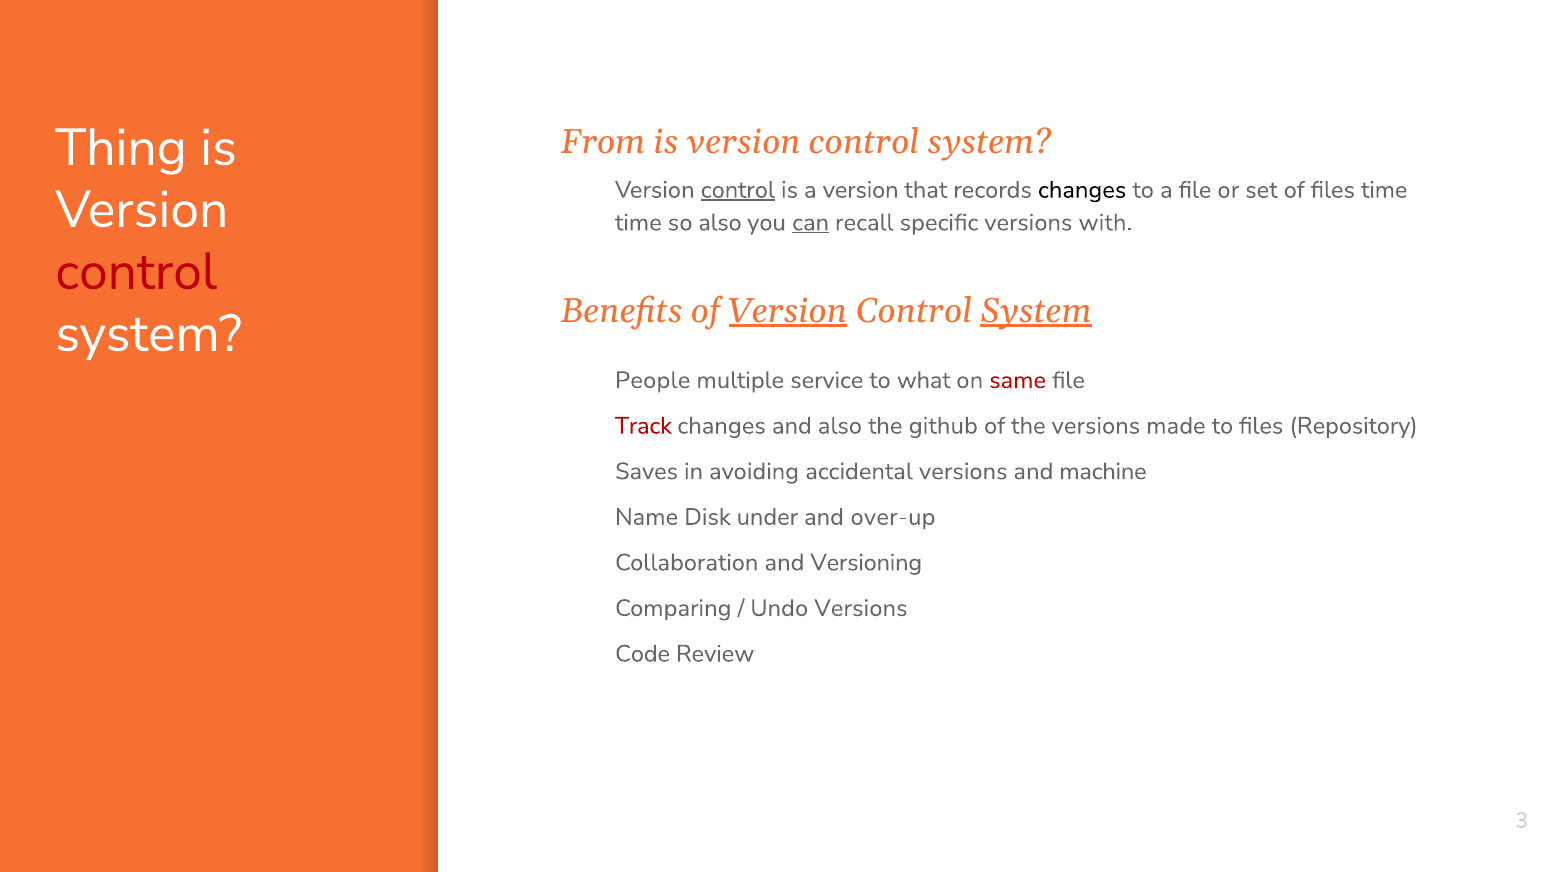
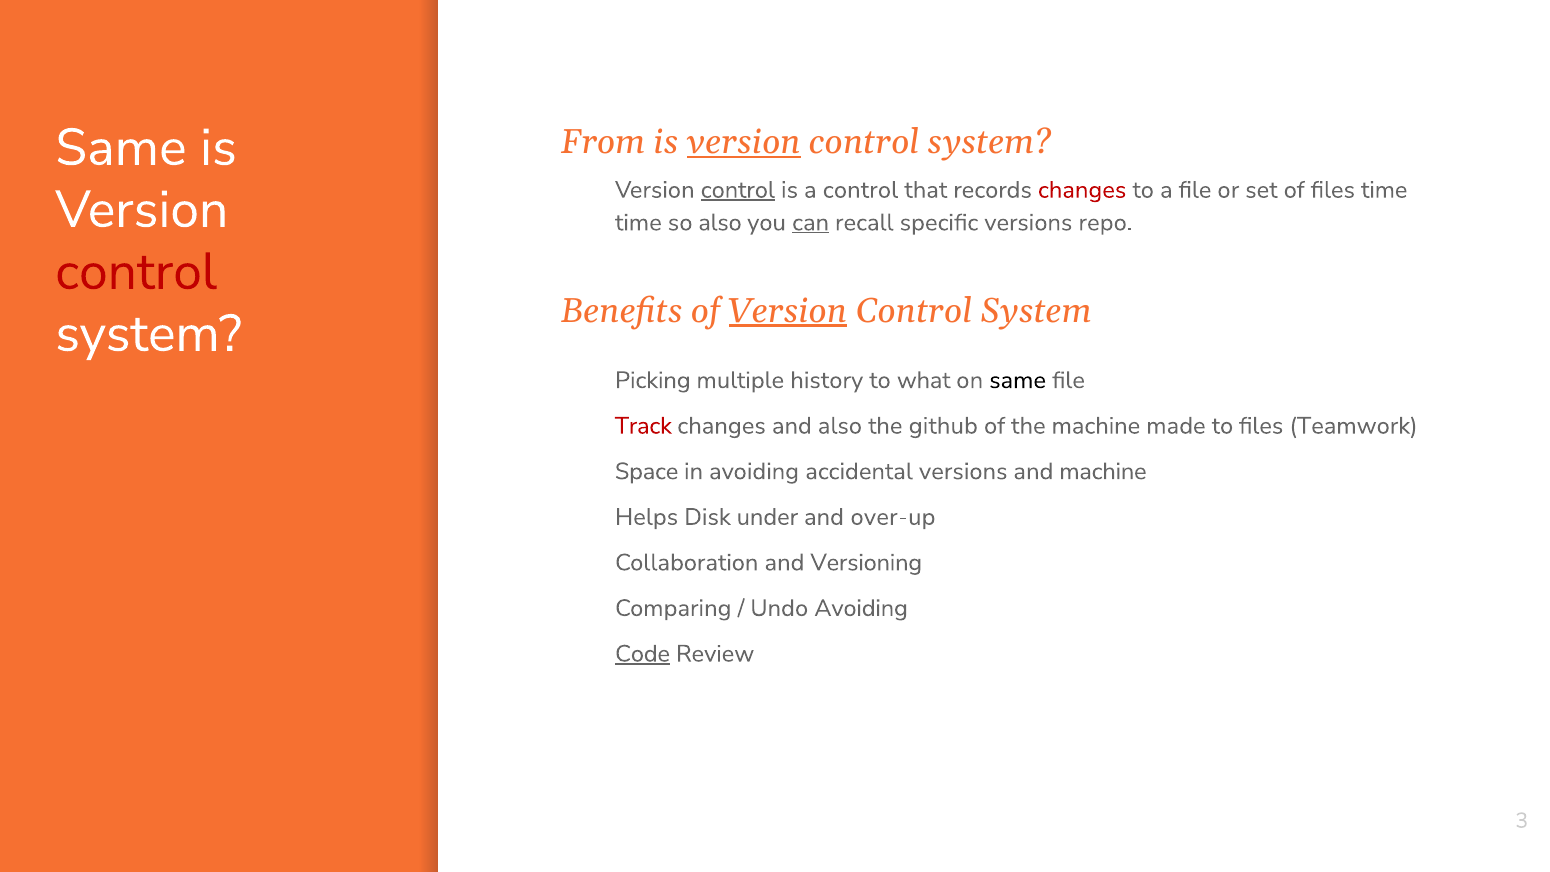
Thing at (121, 148): Thing -> Same
version at (744, 142) underline: none -> present
a version: version -> control
changes at (1082, 190) colour: black -> red
with: with -> repo
System at (1036, 311) underline: present -> none
People: People -> Picking
service: service -> history
same at (1018, 380) colour: red -> black
the versions: versions -> machine
Repository: Repository -> Teamwork
Saves: Saves -> Space
Name: Name -> Helps
Undo Versions: Versions -> Avoiding
Code underline: none -> present
